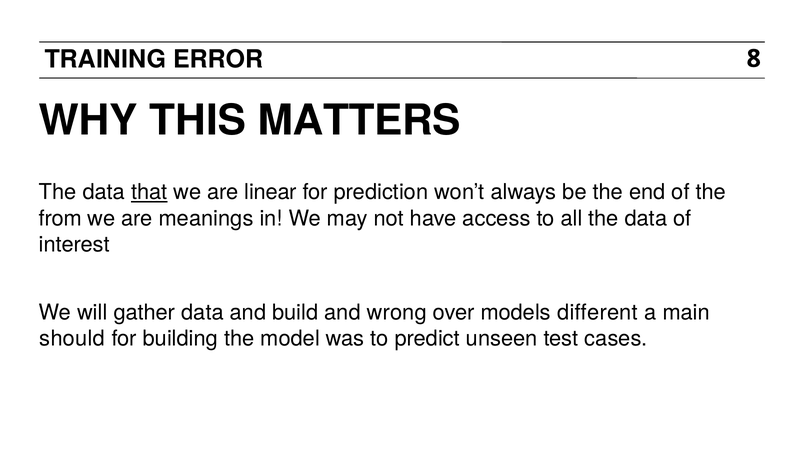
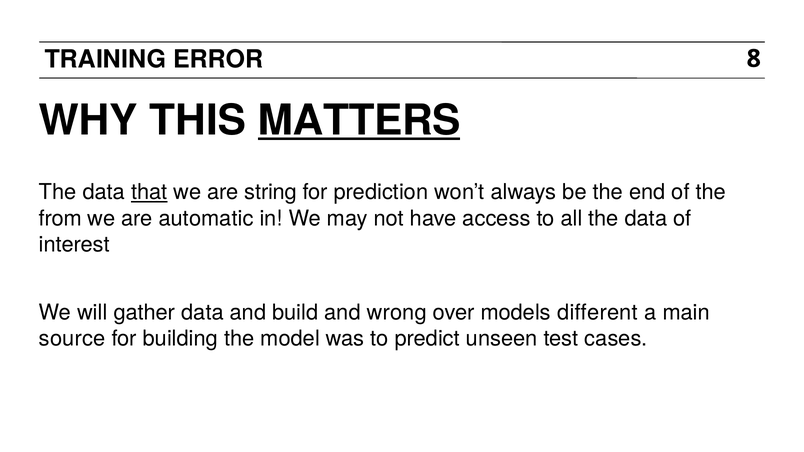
MATTERS underline: none -> present
linear: linear -> string
meanings: meanings -> automatic
should: should -> source
